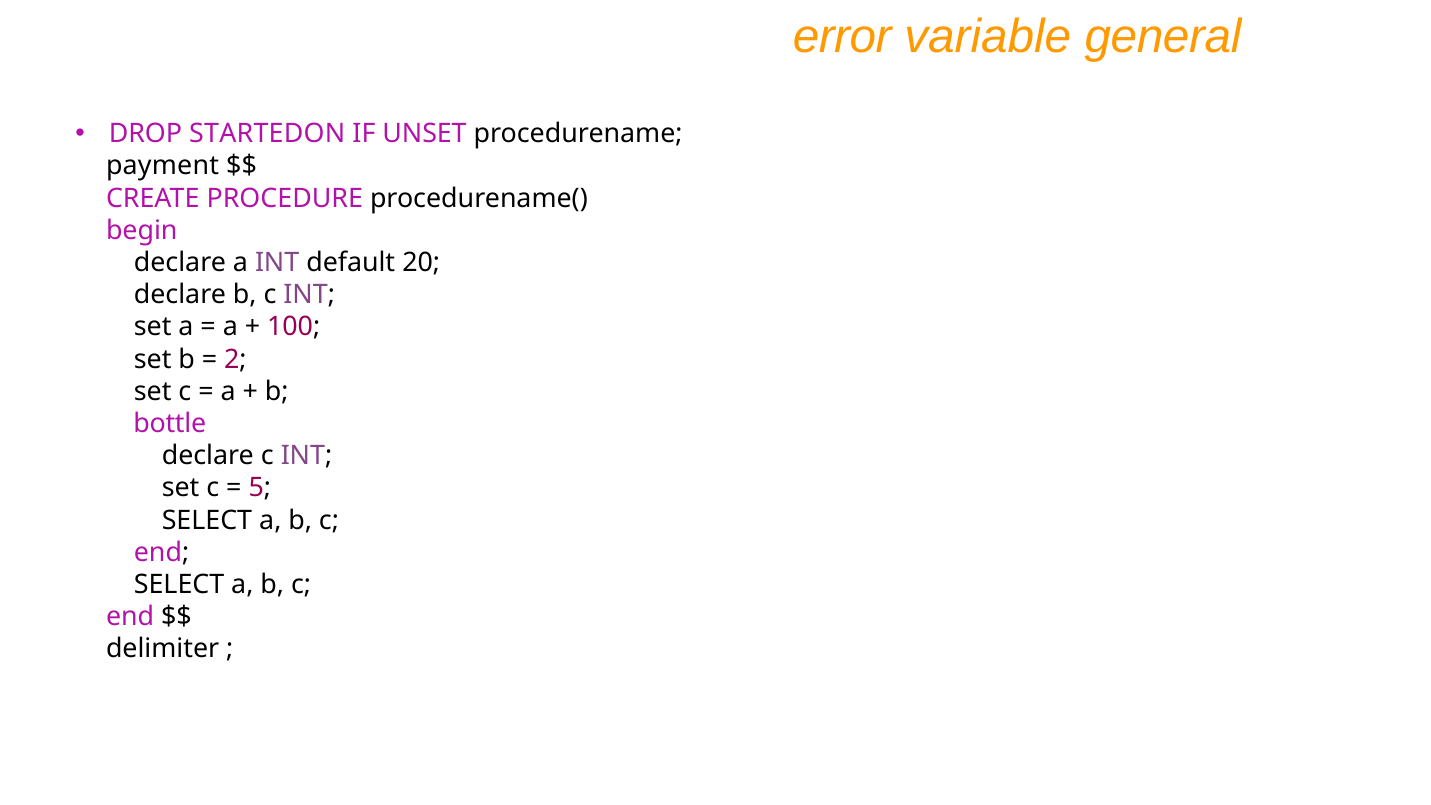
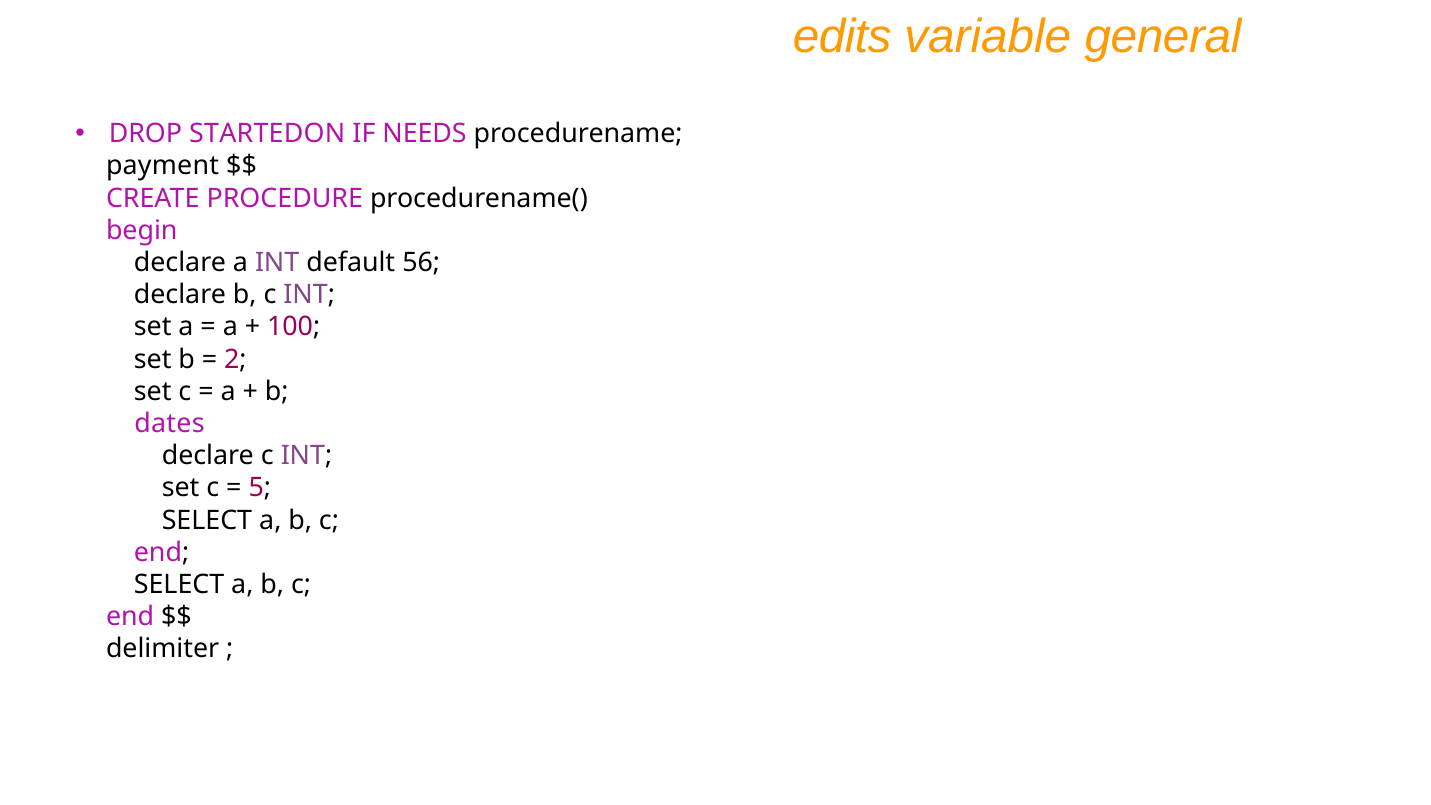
error: error -> edits
UNSET: UNSET -> NEEDS
20: 20 -> 56
bottle: bottle -> dates
